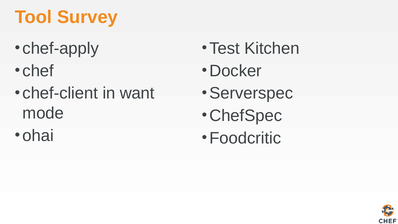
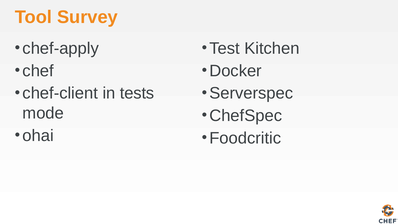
want: want -> tests
